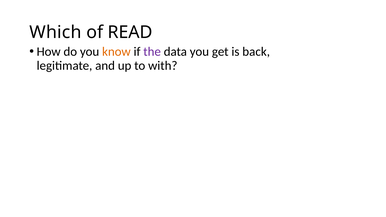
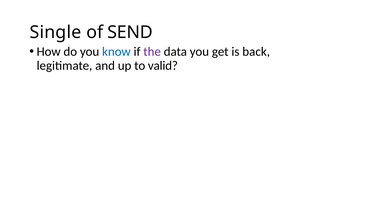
Which: Which -> Single
READ: READ -> SEND
know colour: orange -> blue
with: with -> valid
